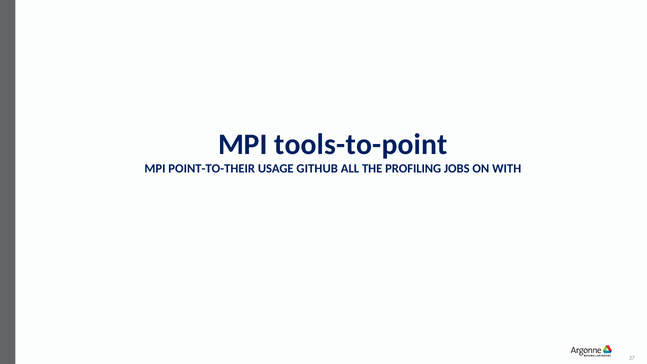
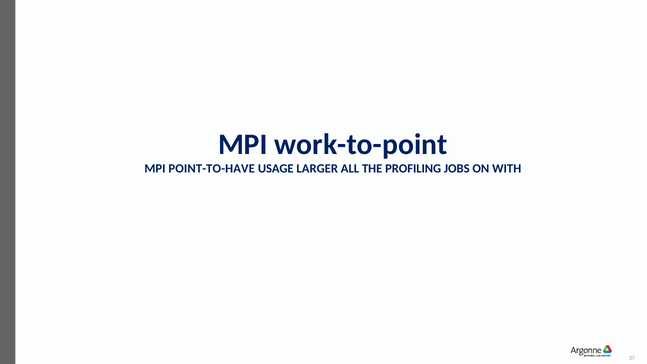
tools-to-point: tools-to-point -> work-to-point
POINT-TO-THEIR: POINT-TO-THEIR -> POINT-TO-HAVE
GITHUB: GITHUB -> LARGER
